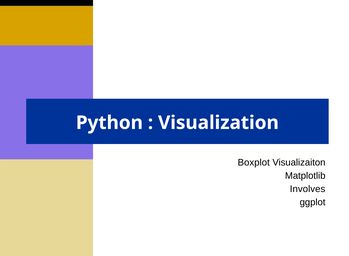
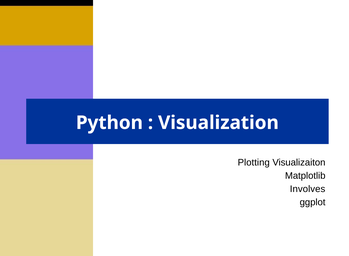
Boxplot: Boxplot -> Plotting
